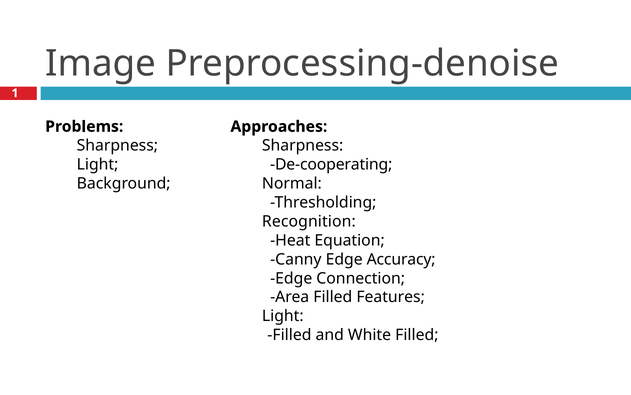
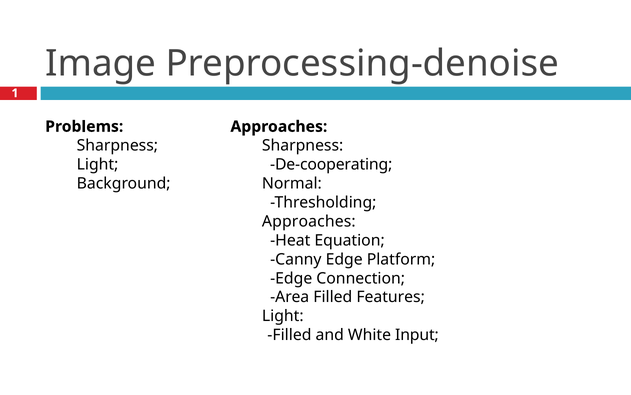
Recognition at (309, 221): Recognition -> Approaches
Accuracy: Accuracy -> Platform
White Filled: Filled -> Input
